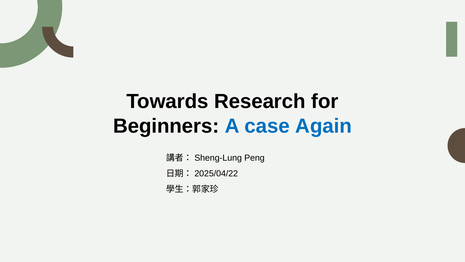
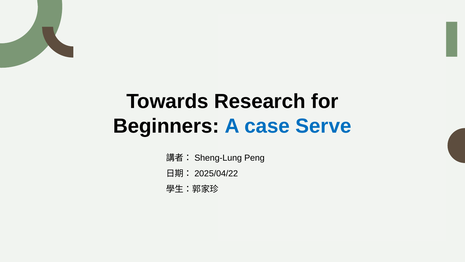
Again: Again -> Serve
